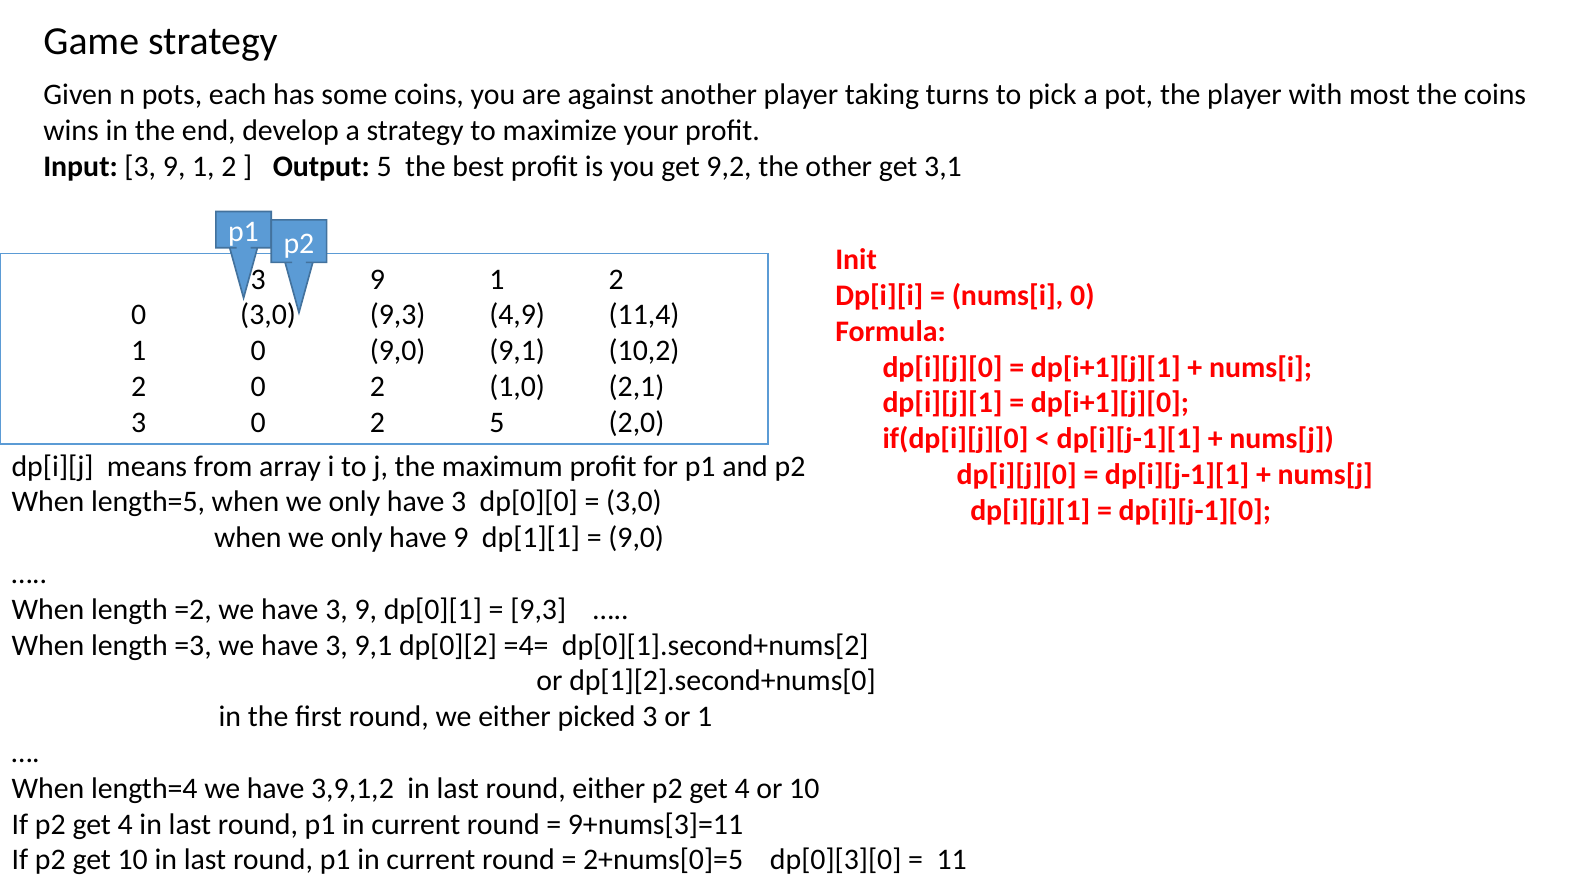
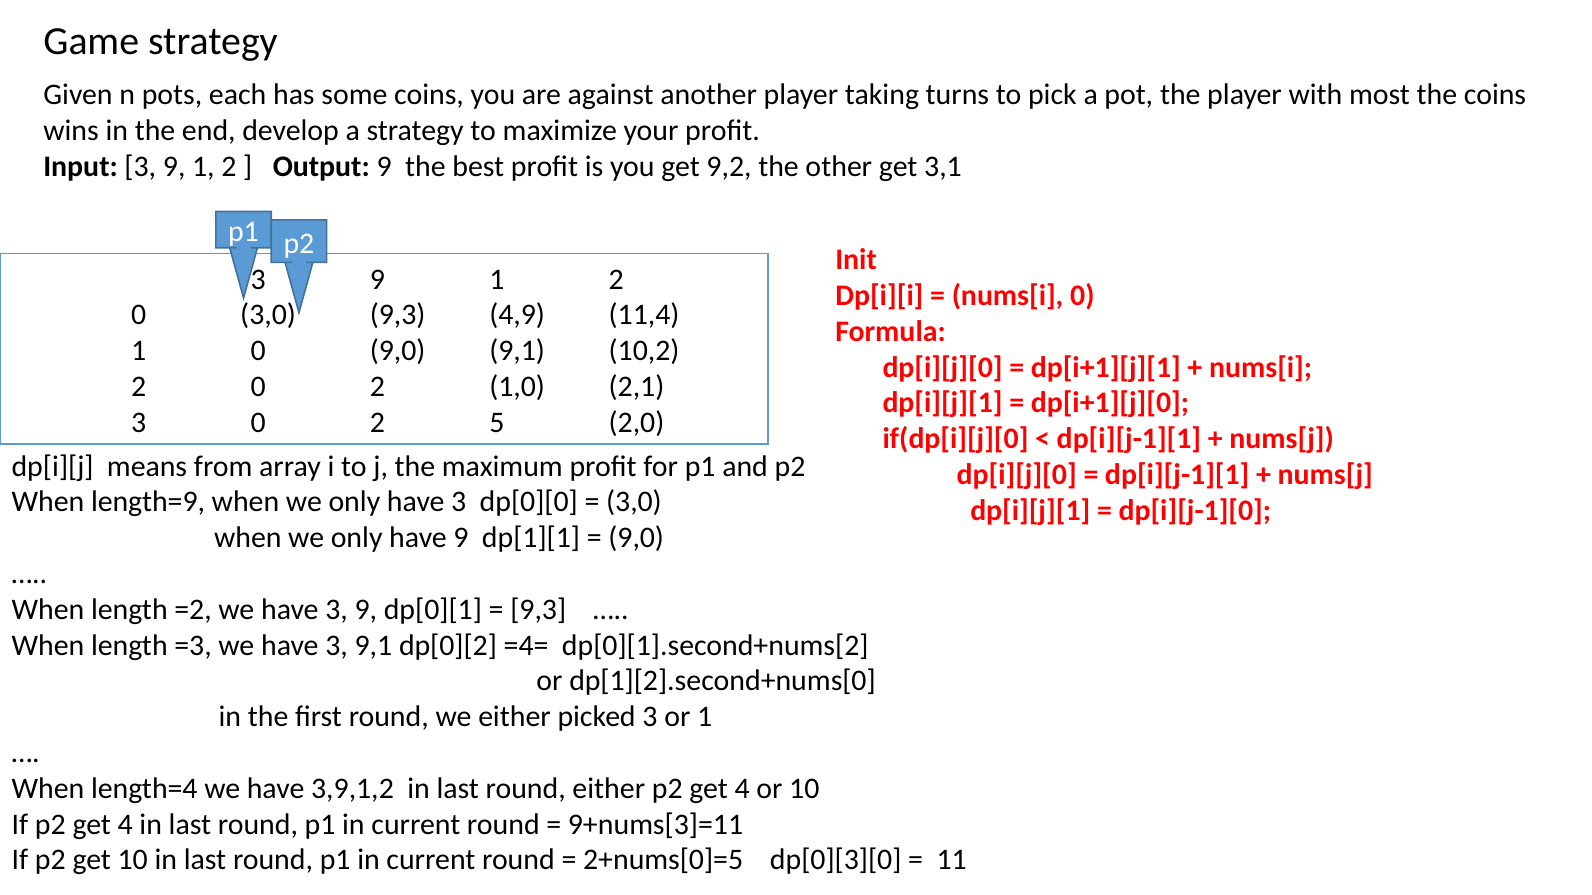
Output 5: 5 -> 9
length=5: length=5 -> length=9
